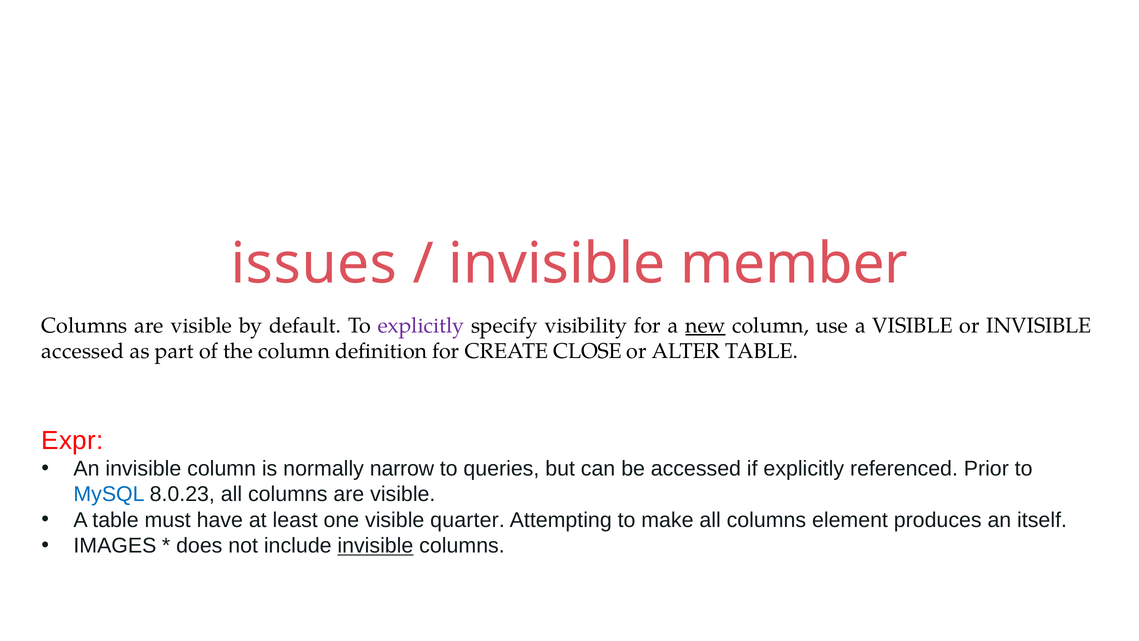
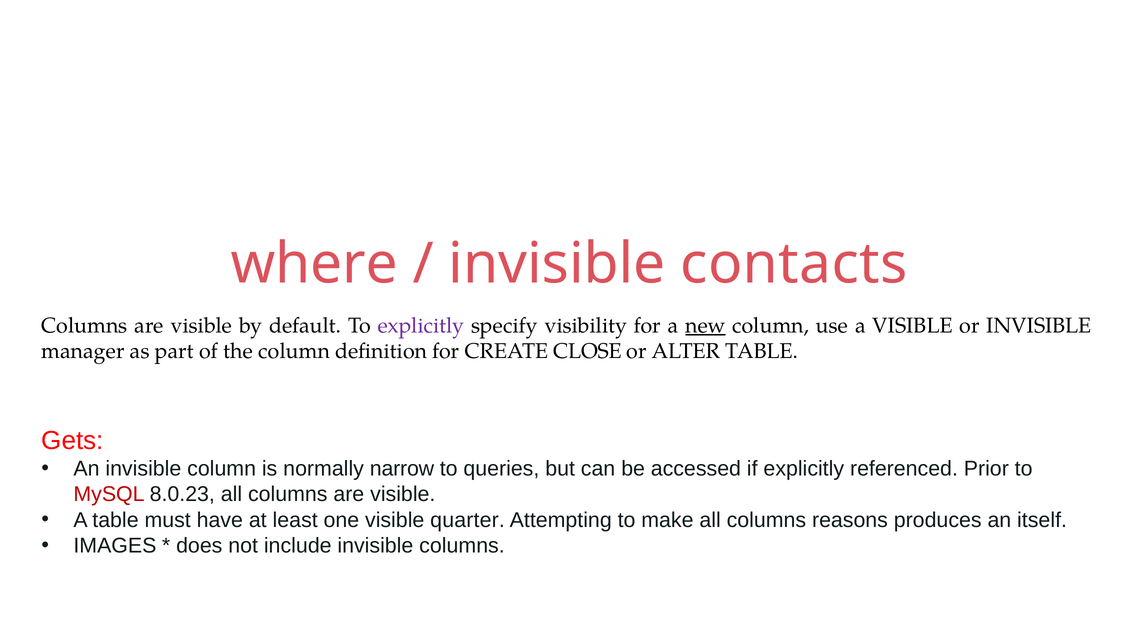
issues: issues -> where
member: member -> contacts
accessed at (83, 351): accessed -> manager
Expr: Expr -> Gets
MySQL colour: blue -> red
element: element -> reasons
invisible at (375, 545) underline: present -> none
